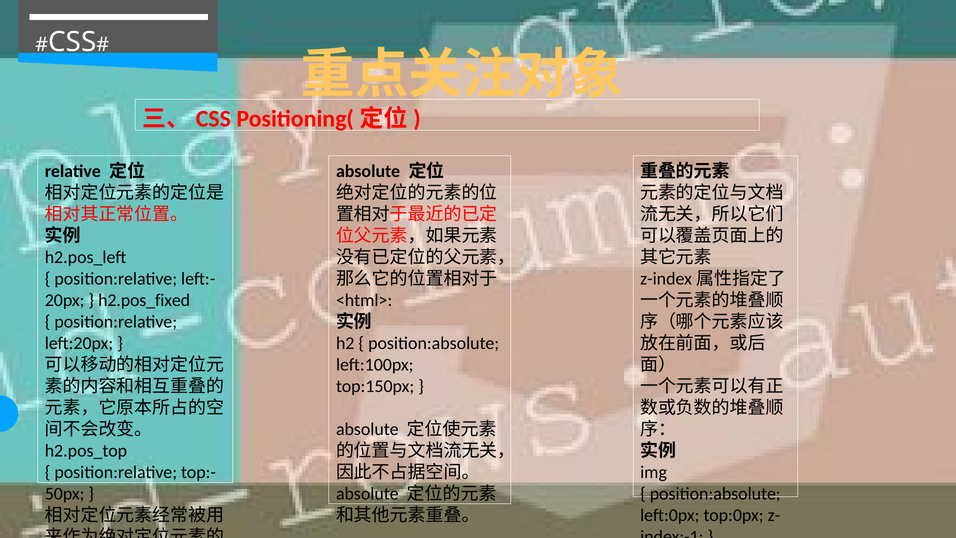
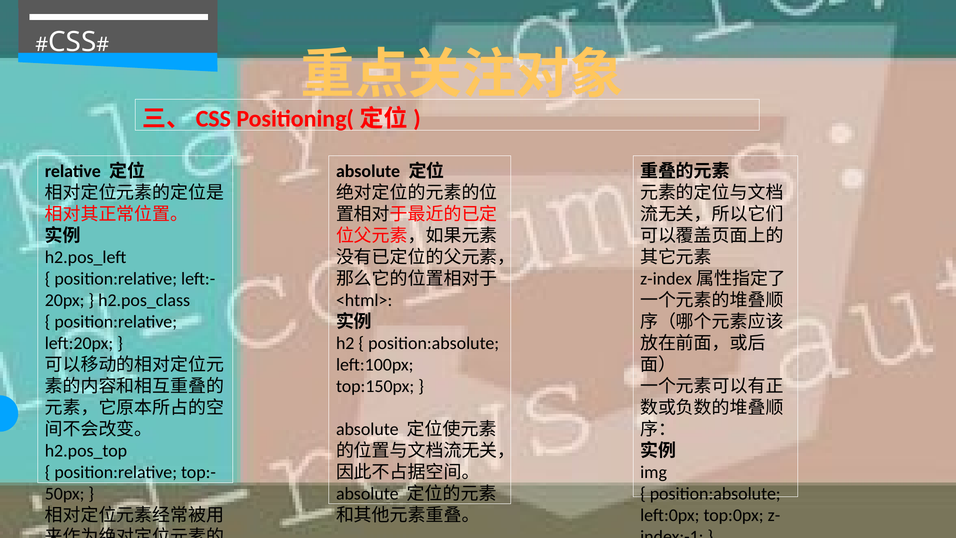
h2.pos_fixed: h2.pos_fixed -> h2.pos_class
